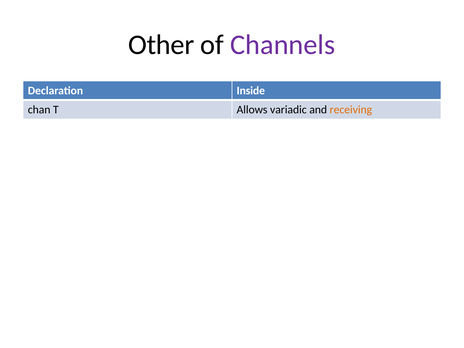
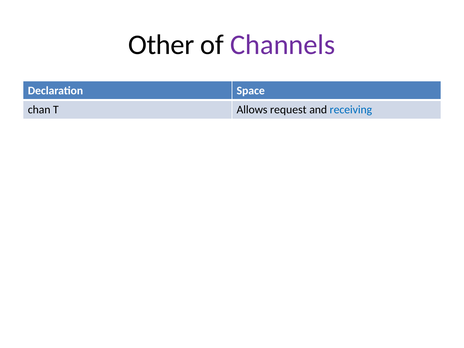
Inside: Inside -> Space
variadic: variadic -> request
receiving colour: orange -> blue
